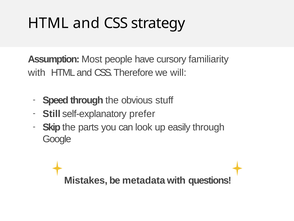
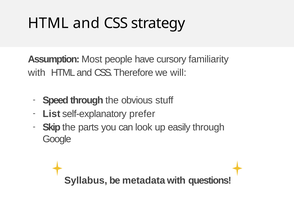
Still: Still -> List
Mistakes: Mistakes -> Syllabus
